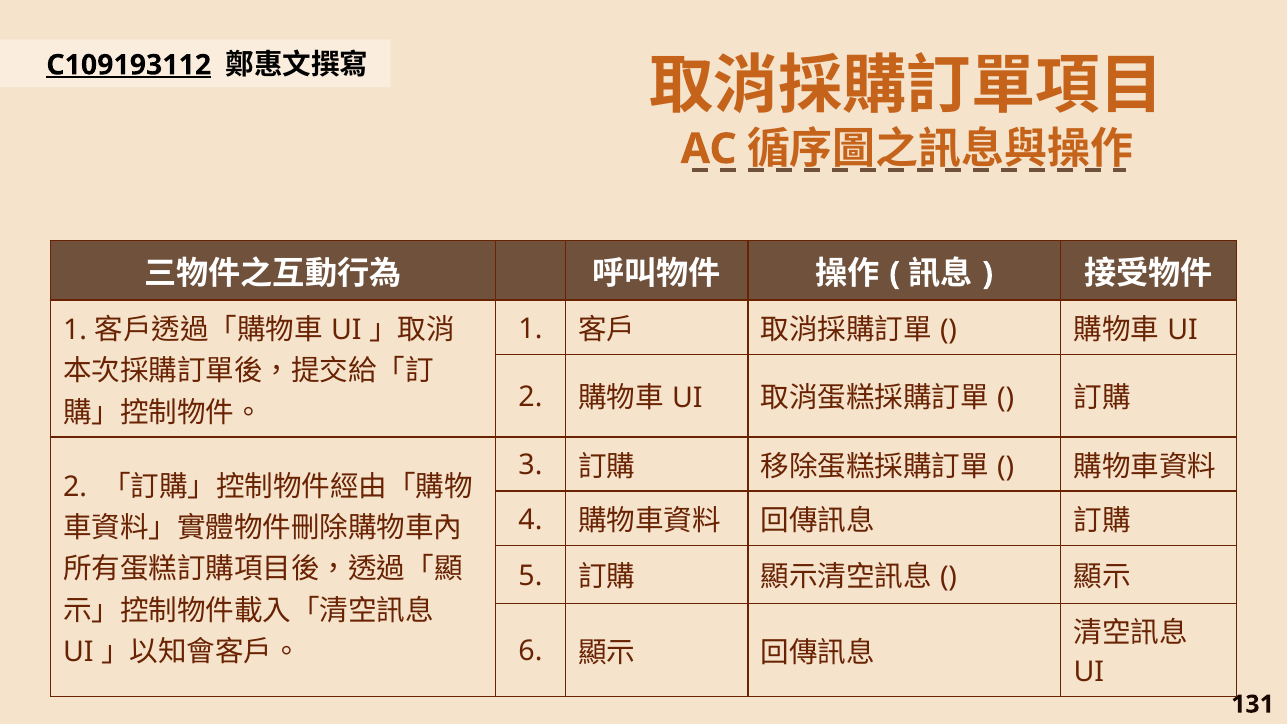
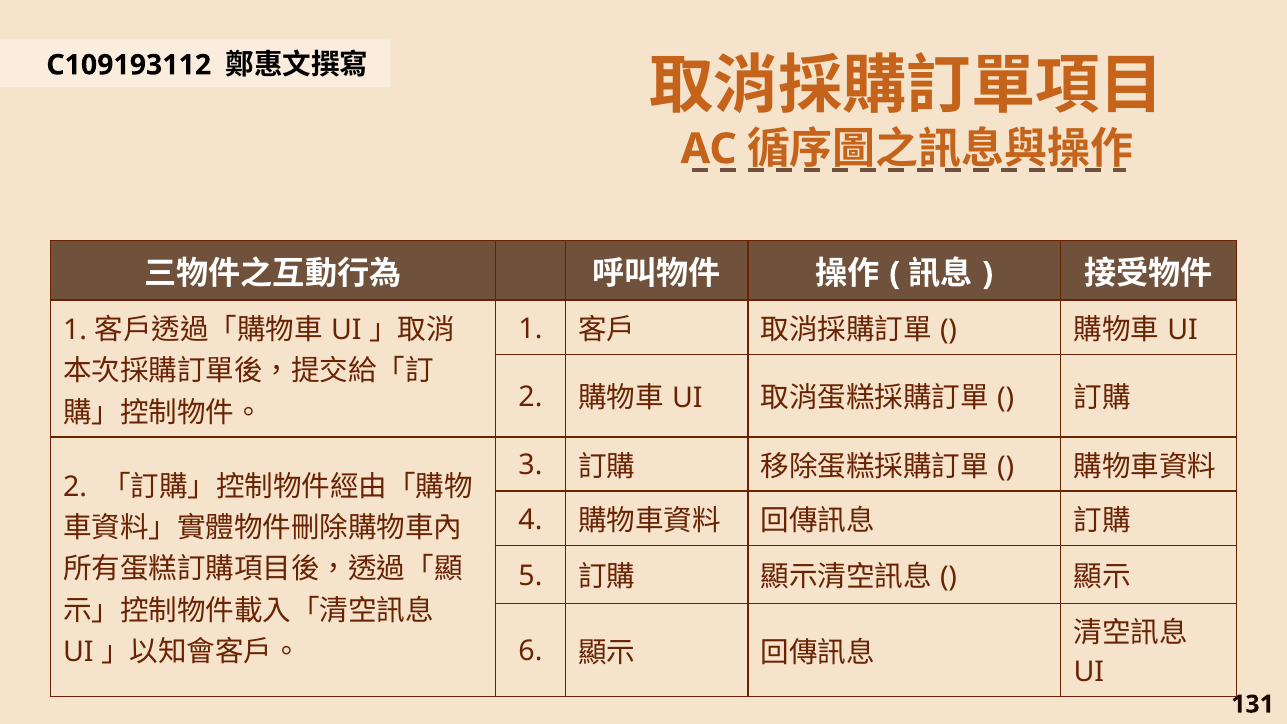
C109193112 underline: present -> none
